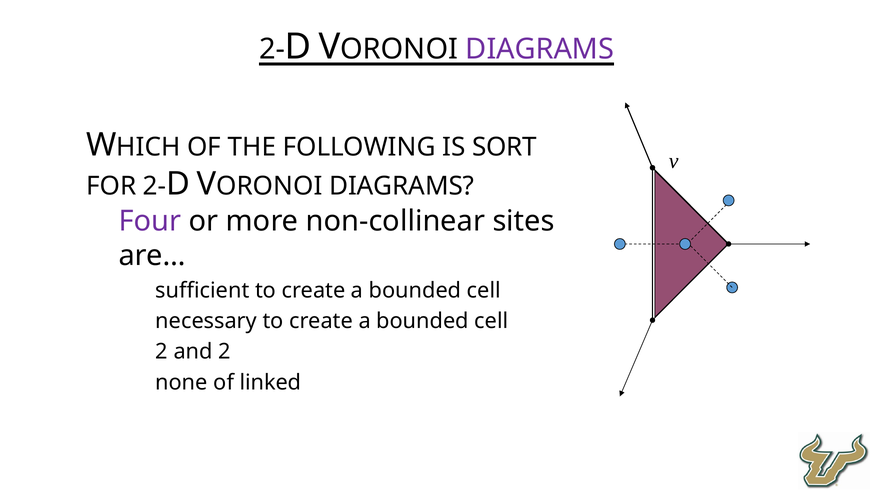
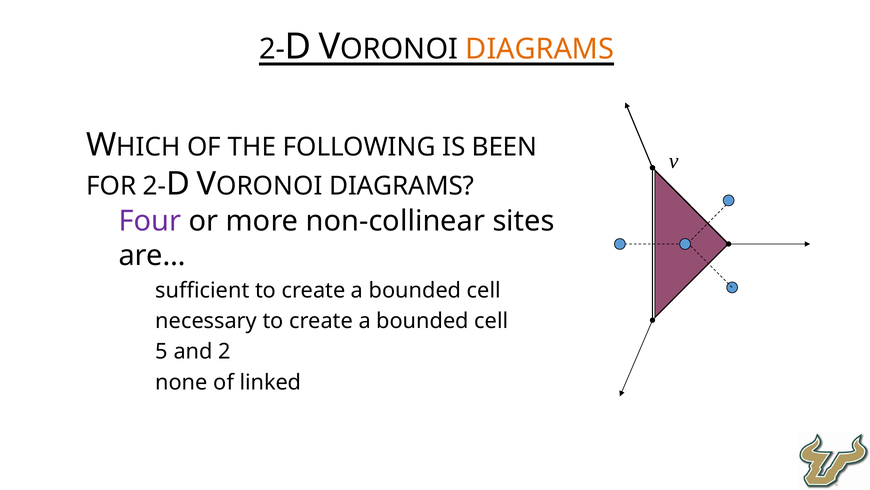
DIAGRAMS at (540, 49) colour: purple -> orange
SORT: SORT -> BEEN
2 at (162, 351): 2 -> 5
